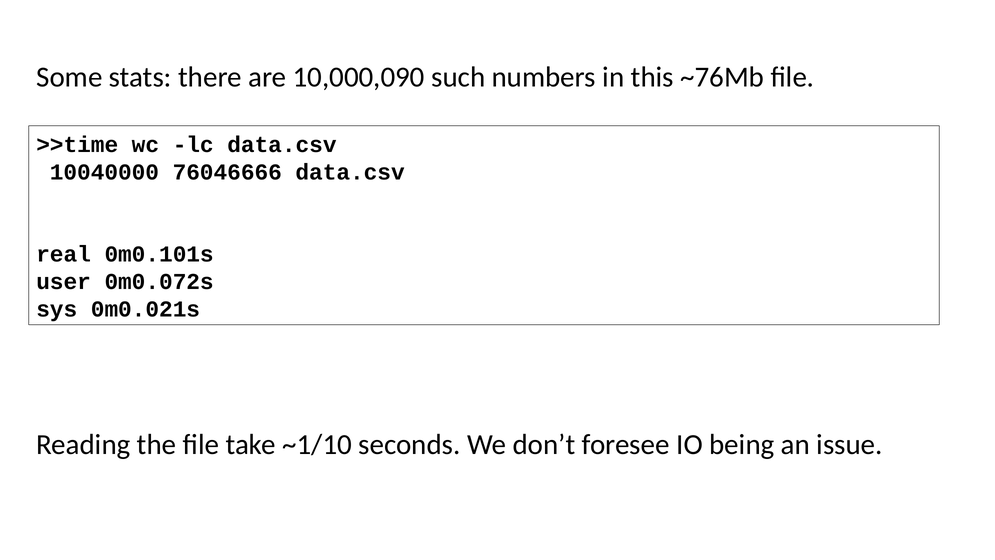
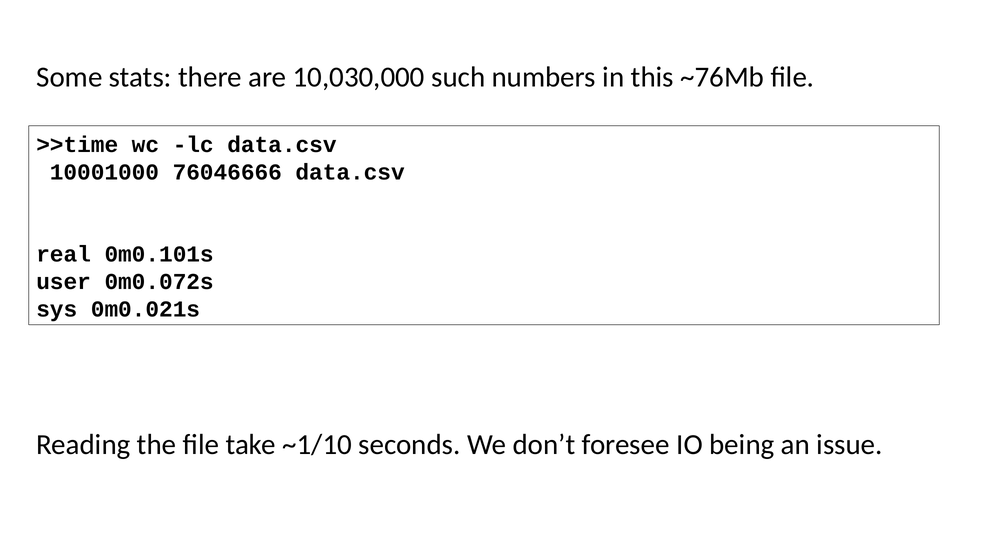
10,000,090: 10,000,090 -> 10,030,000
10040000: 10040000 -> 10001000
